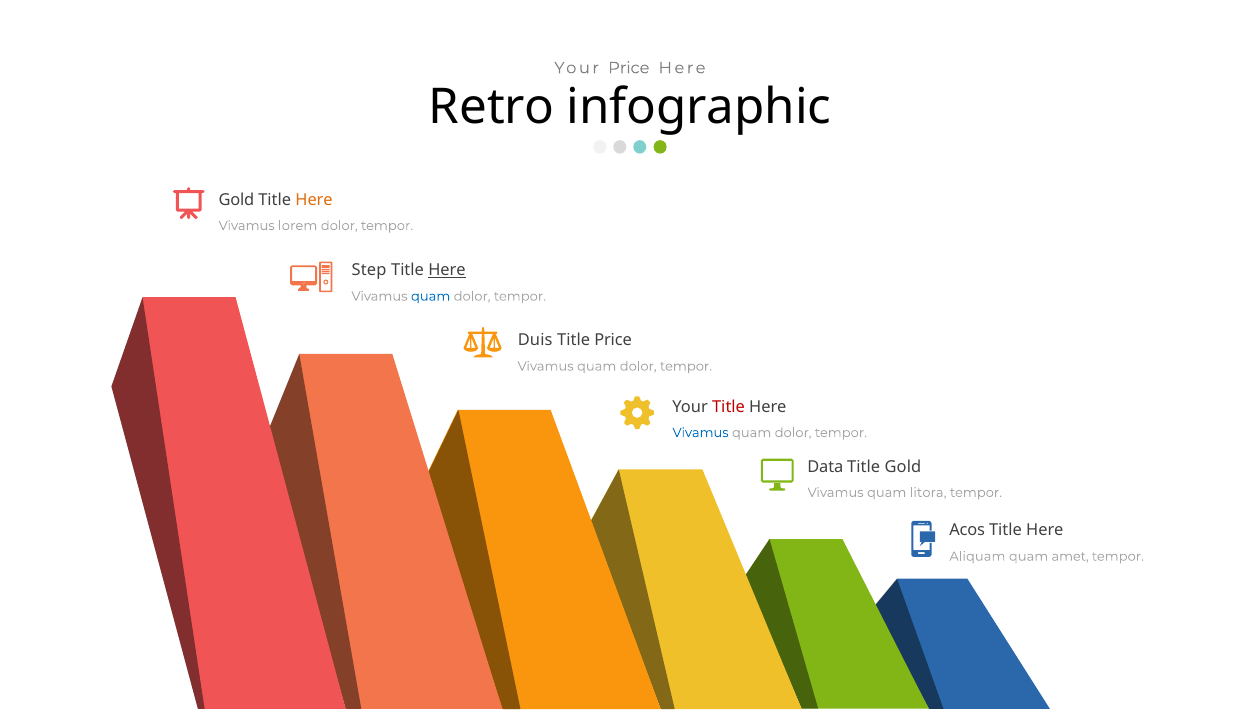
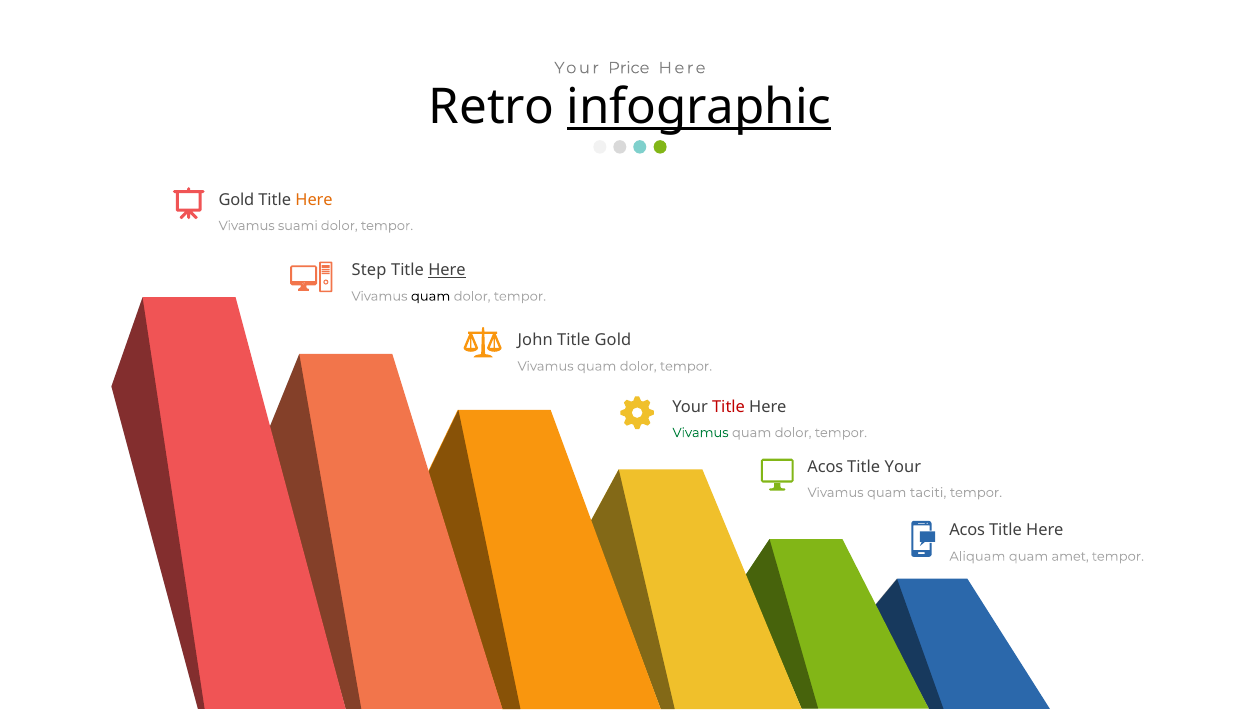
infographic underline: none -> present
lorem: lorem -> suami
quam at (431, 296) colour: blue -> black
Duis: Duis -> John
Title Price: Price -> Gold
Vivamus at (701, 433) colour: blue -> green
Data at (825, 467): Data -> Acos
Title Gold: Gold -> Your
litora: litora -> taciti
